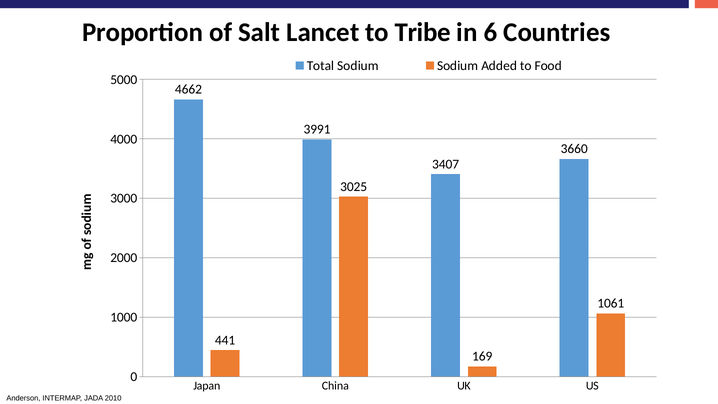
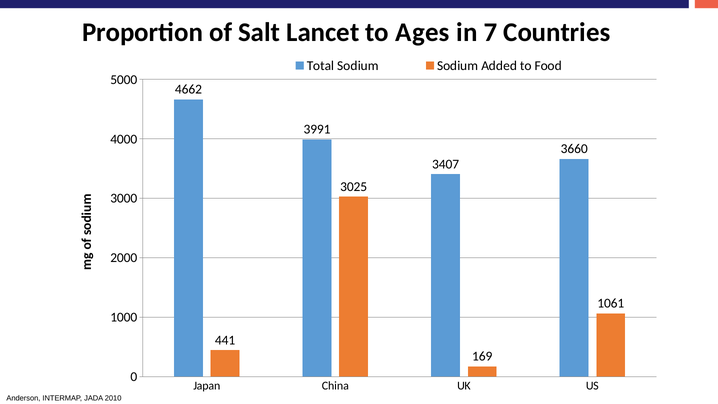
Tribe: Tribe -> Ages
6: 6 -> 7
